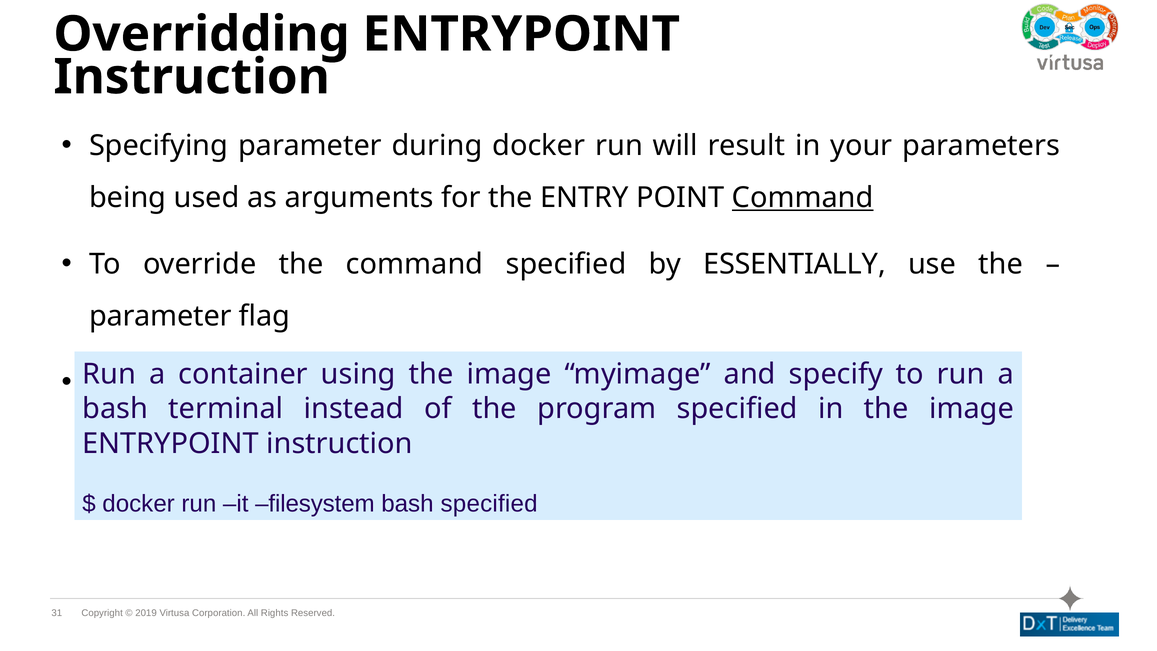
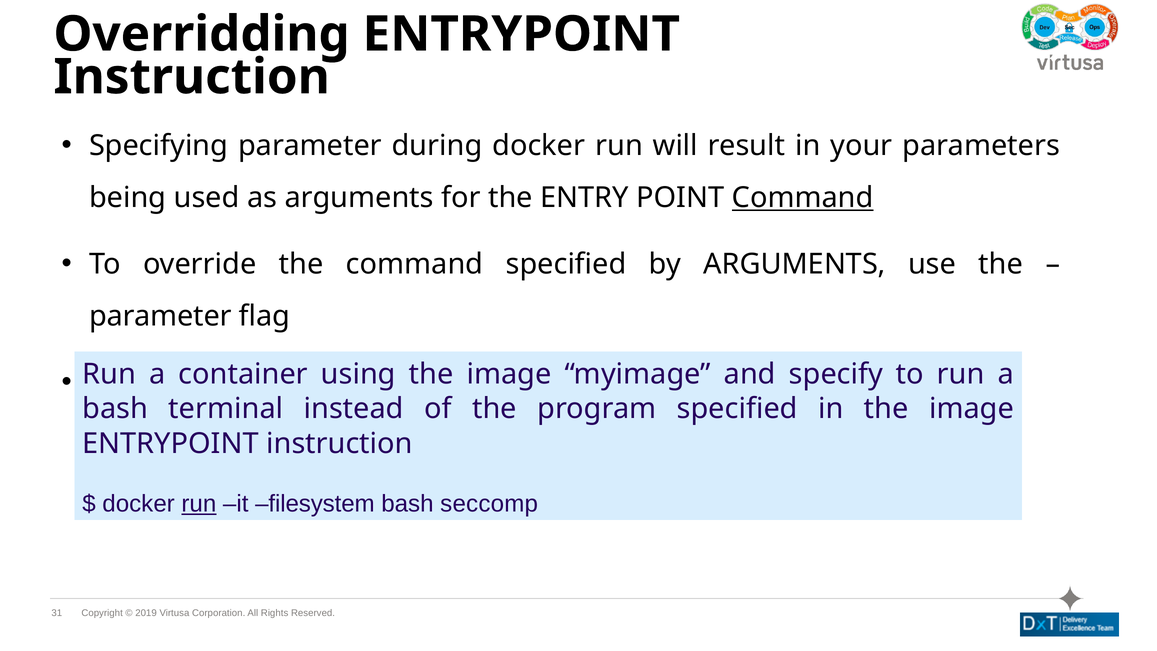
by ESSENTIALLY: ESSENTIALLY -> ARGUMENTS
run at (199, 504) underline: none -> present
bash specified: specified -> seccomp
